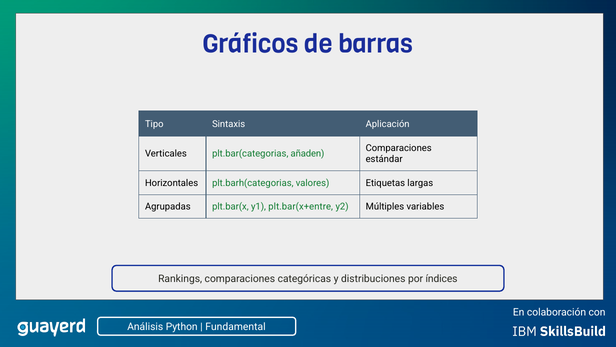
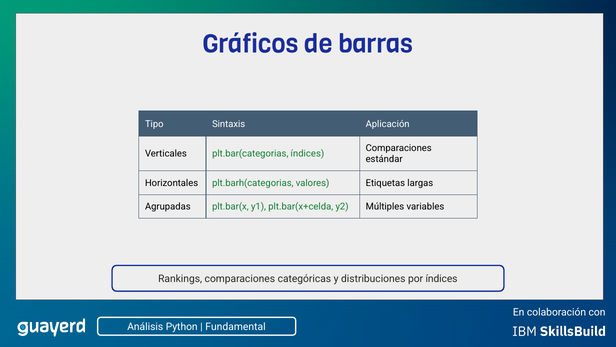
plt.bar(categorias añaden: añaden -> índices
plt.bar(x+entre: plt.bar(x+entre -> plt.bar(x+celda
